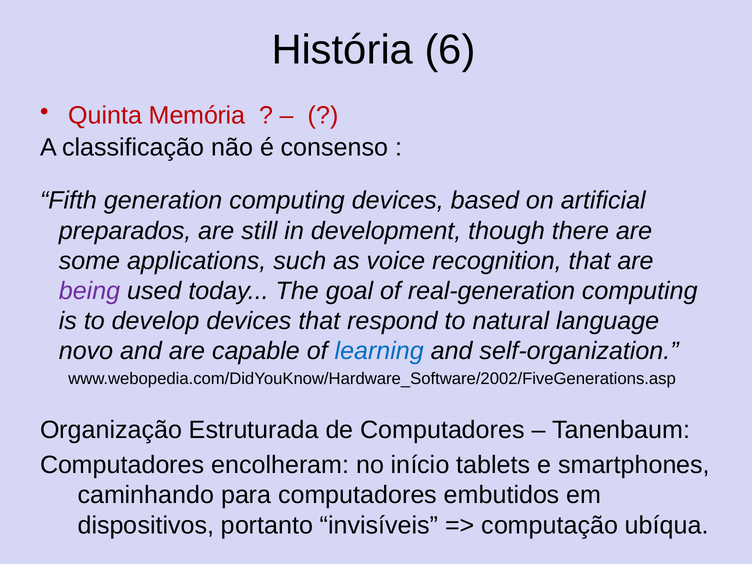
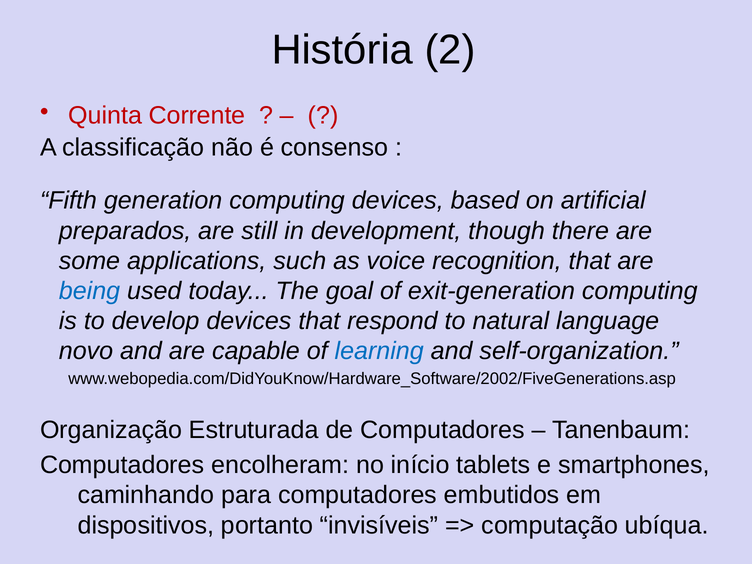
6: 6 -> 2
Memória: Memória -> Corrente
being colour: purple -> blue
real-generation: real-generation -> exit-generation
